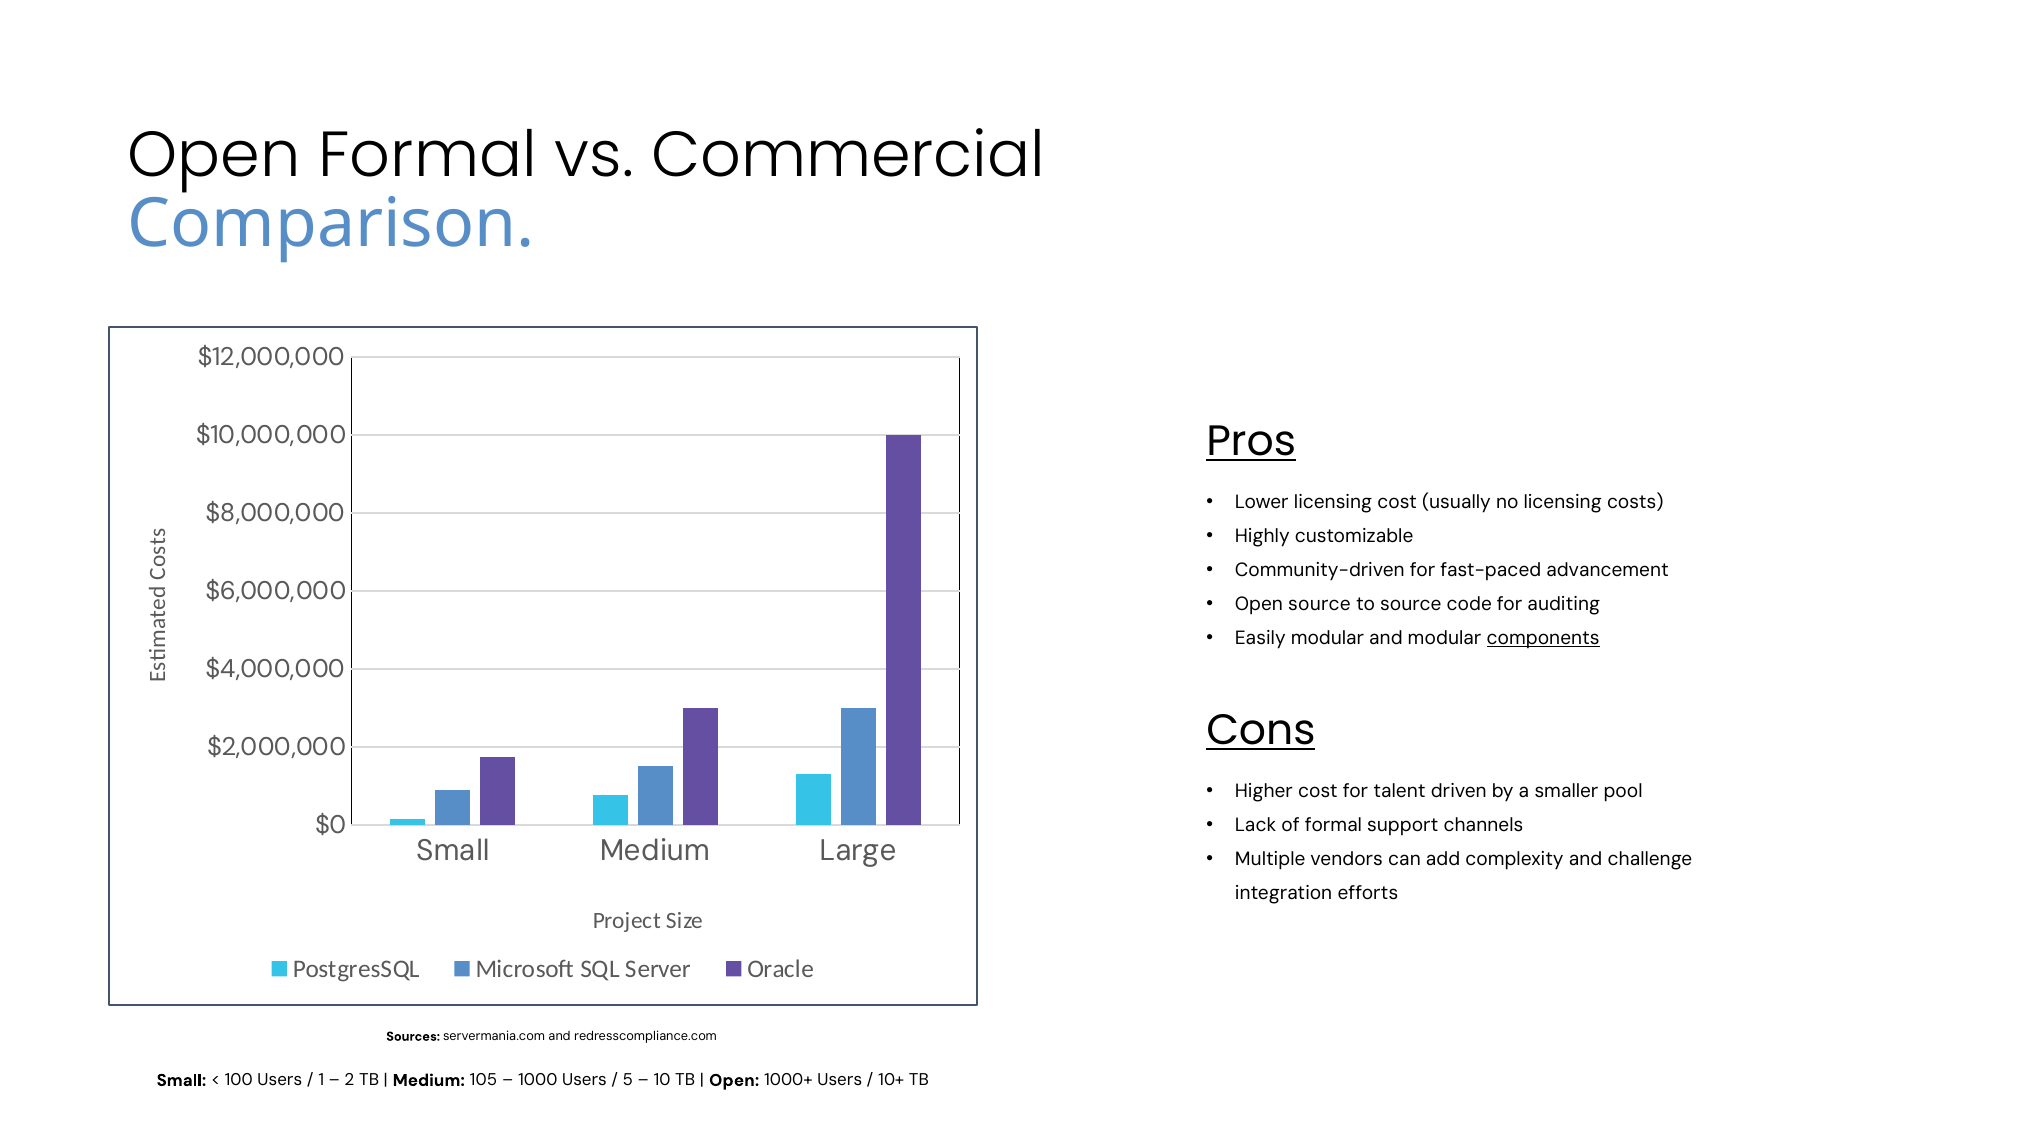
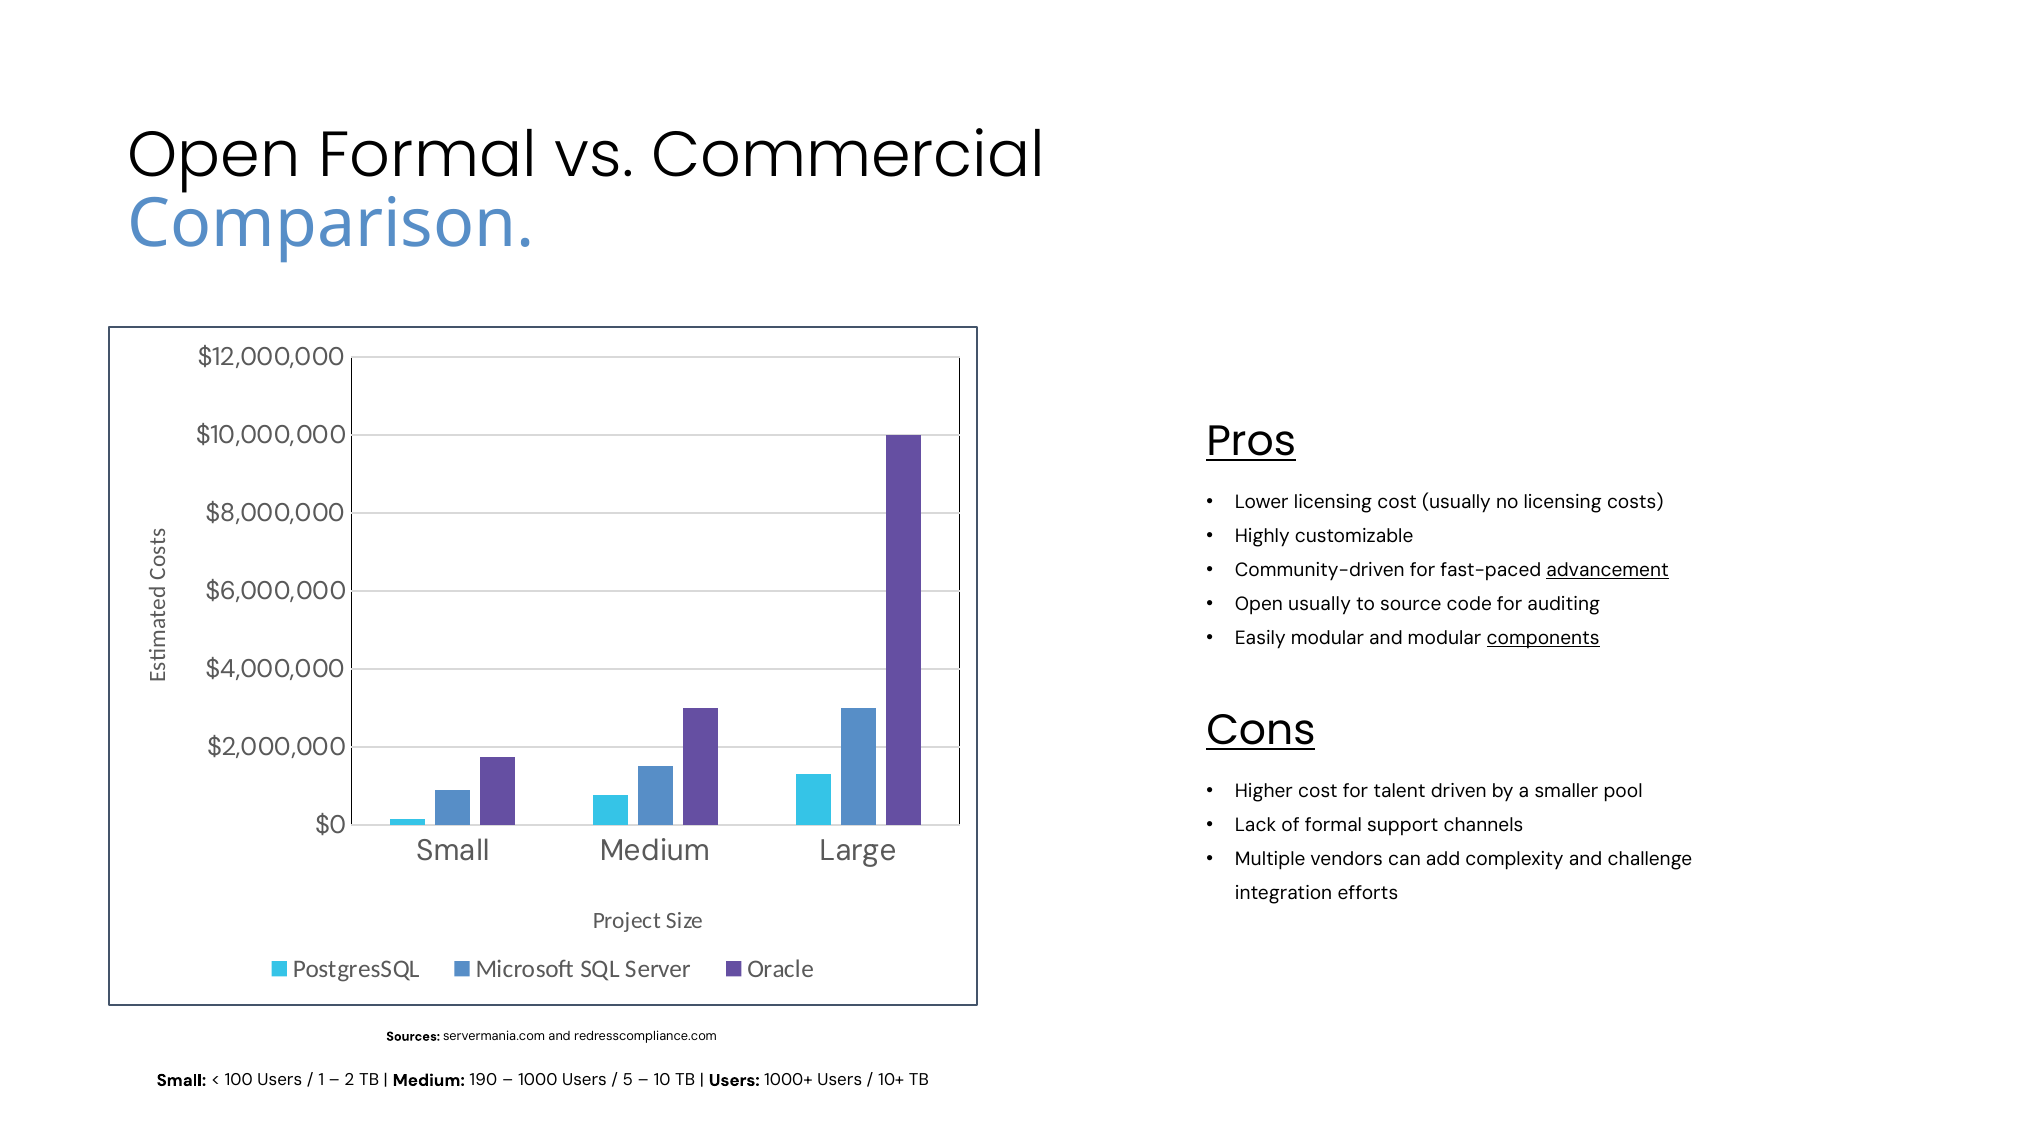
advancement underline: none -> present
Open source: source -> usually
105: 105 -> 190
Open at (734, 1081): Open -> Users
